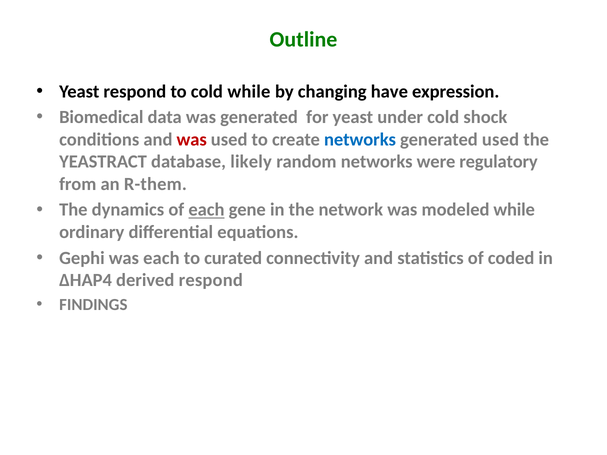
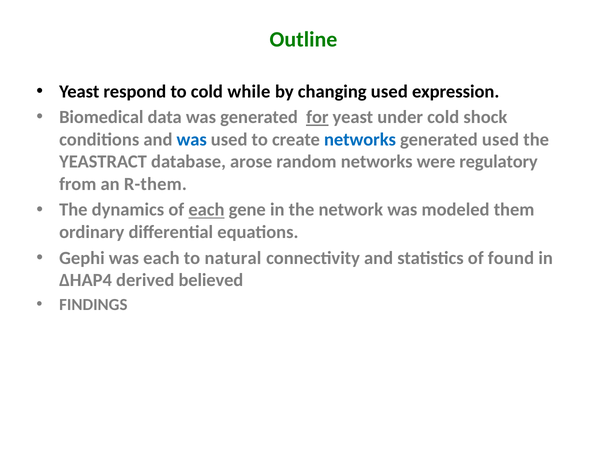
changing have: have -> used
for underline: none -> present
was at (192, 140) colour: red -> blue
likely: likely -> arose
modeled while: while -> them
curated: curated -> natural
coded: coded -> found
derived respond: respond -> believed
